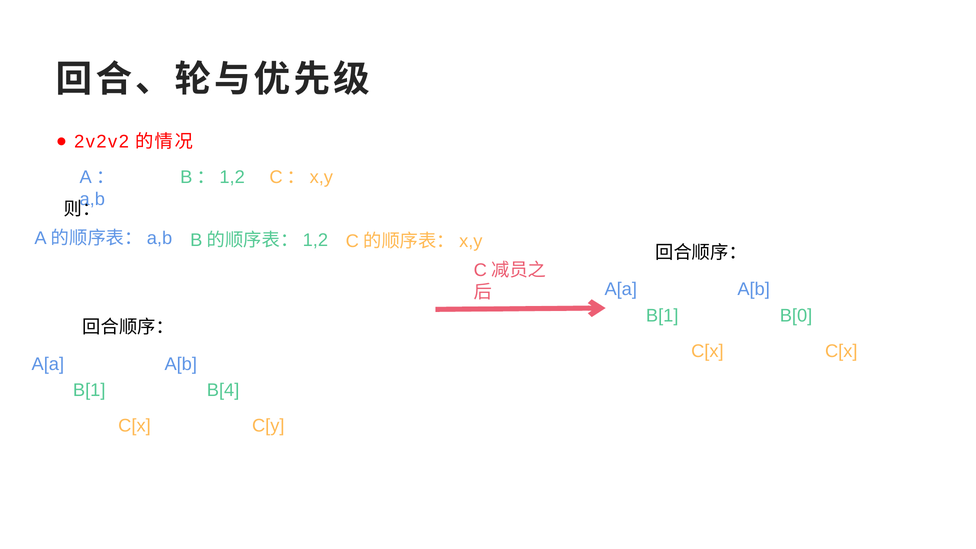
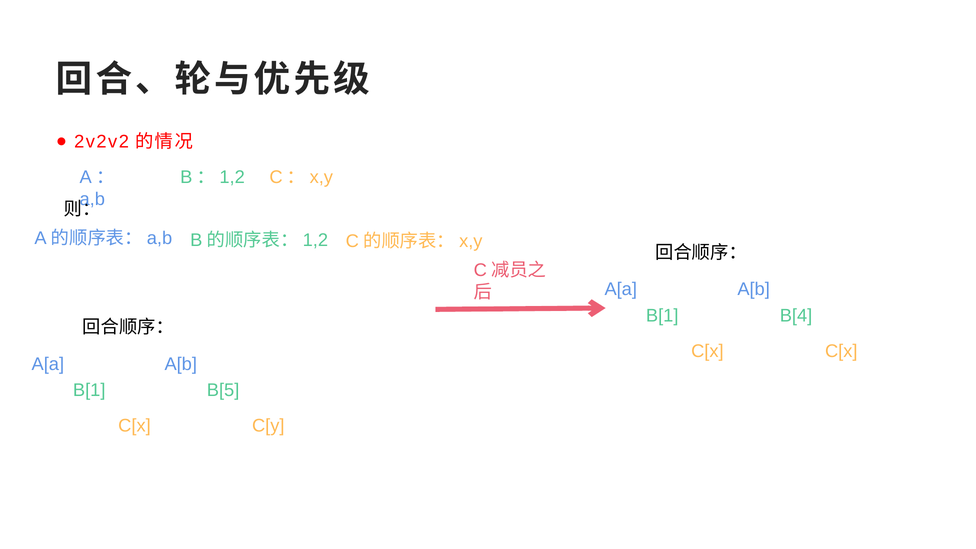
B[0: B[0 -> B[4
B[4: B[4 -> B[5
